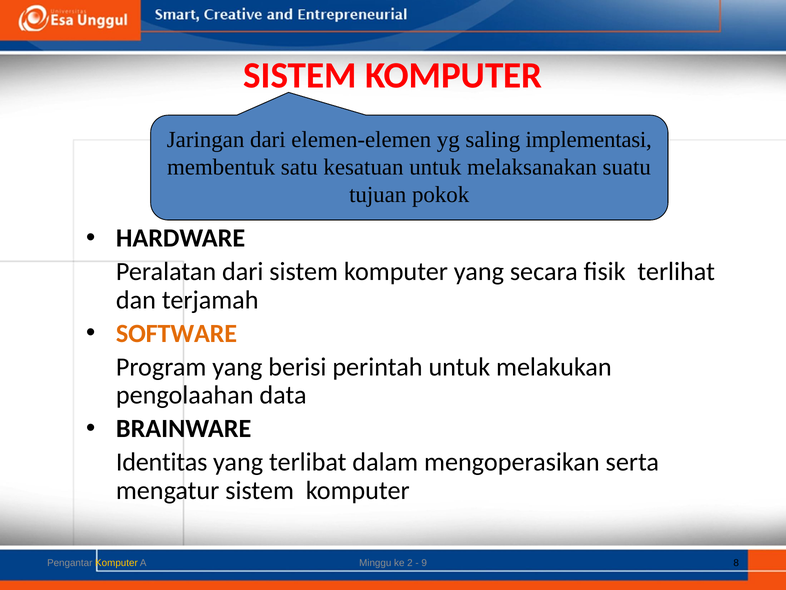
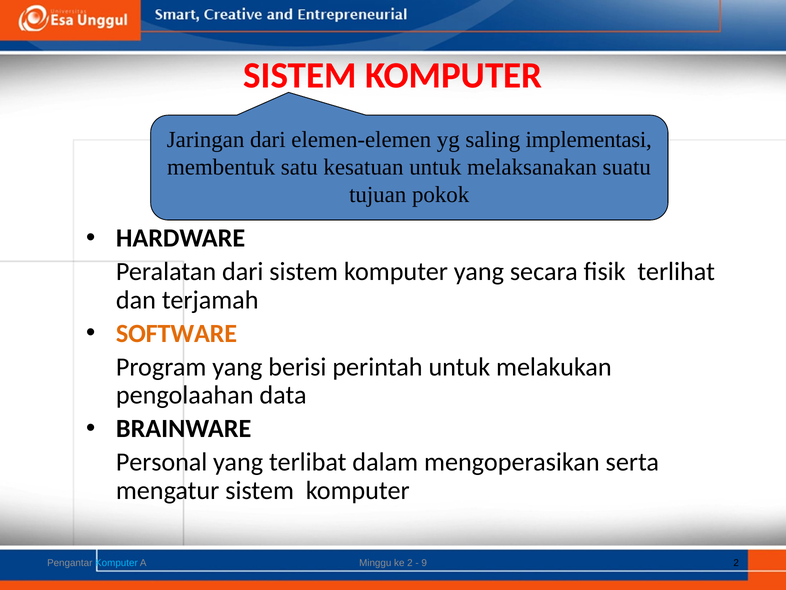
Identitas: Identitas -> Personal
Komputer at (116, 563) colour: yellow -> light blue
9 8: 8 -> 2
